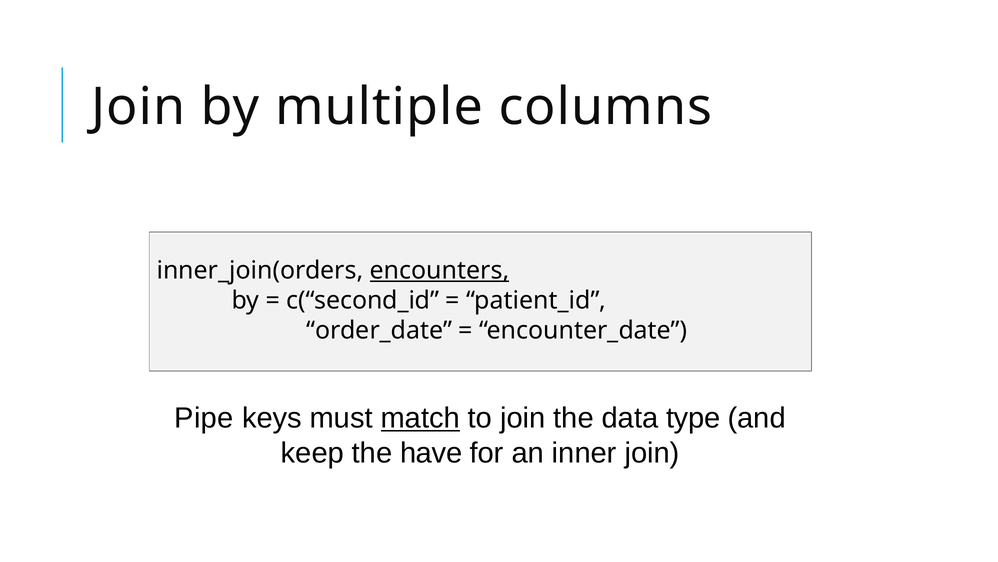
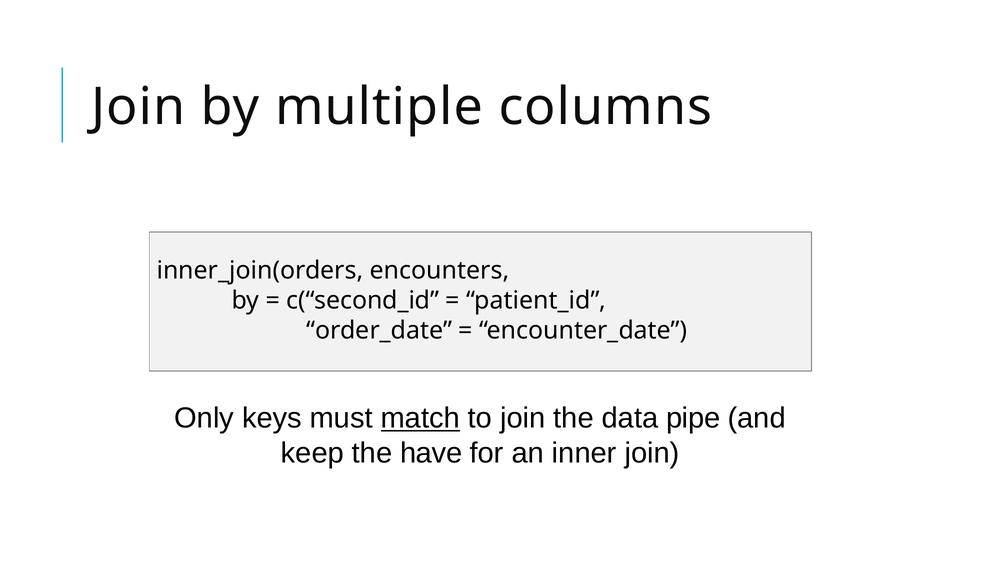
encounters underline: present -> none
Pipe: Pipe -> Only
type: type -> pipe
